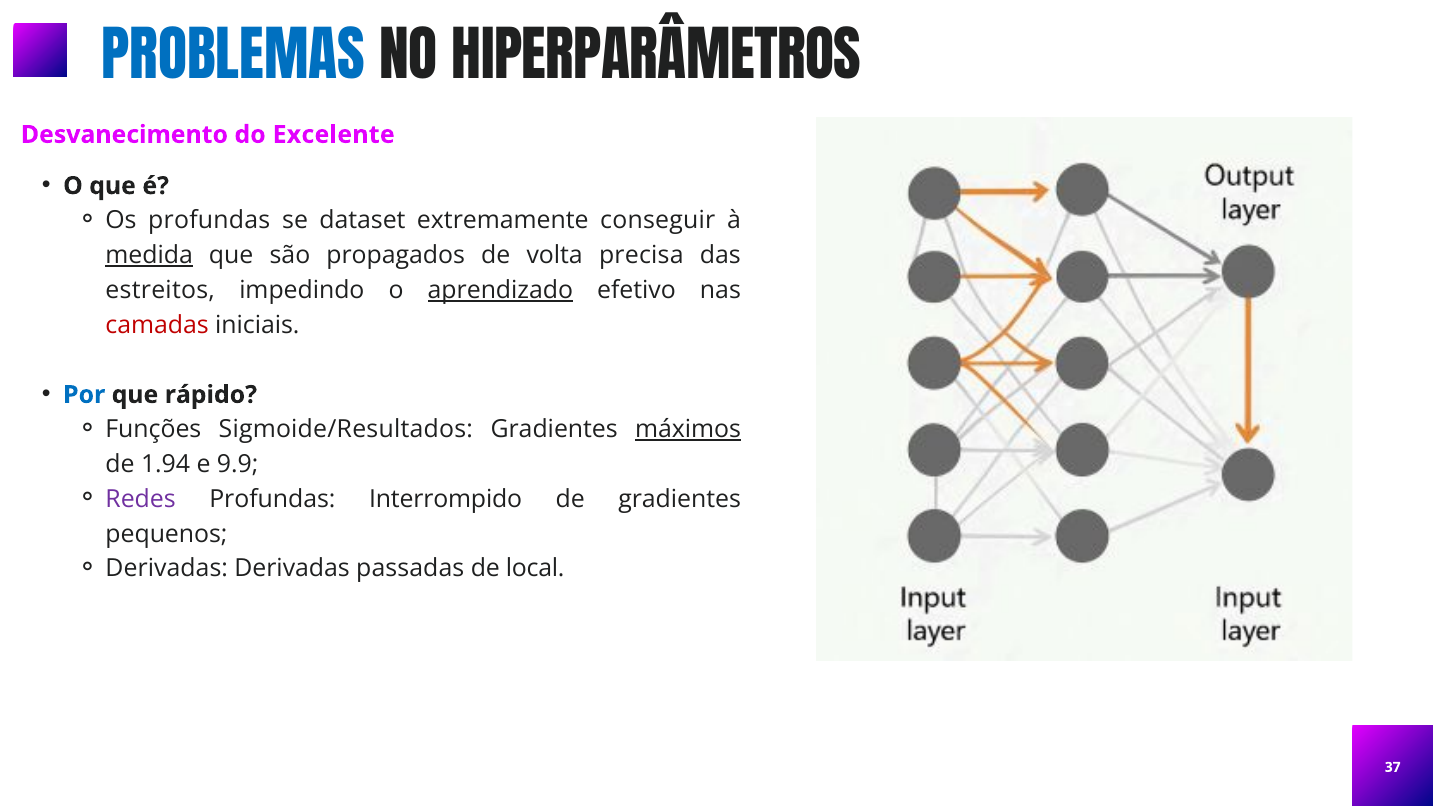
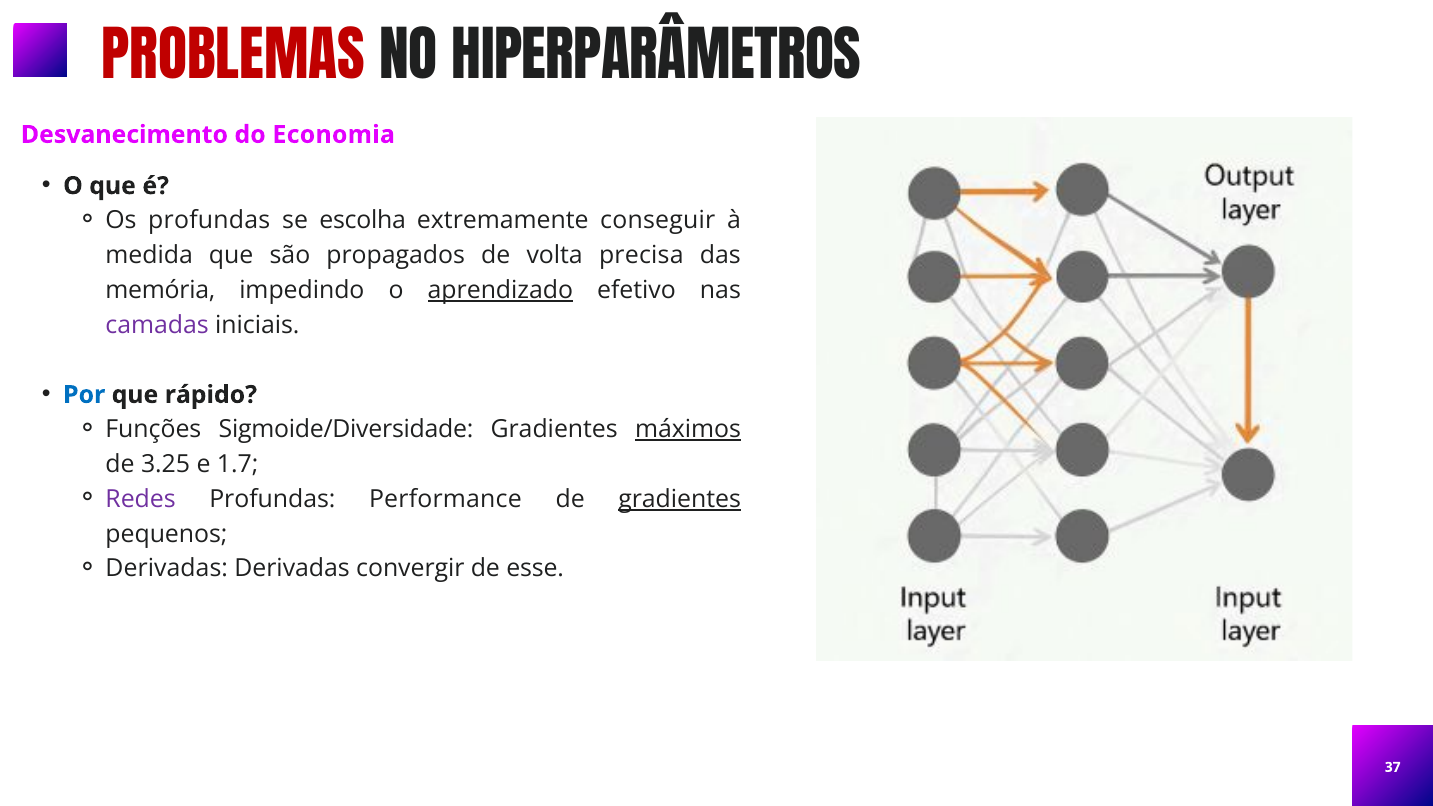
PROBLEMAS colour: blue -> red
Excelente: Excelente -> Economia
dataset: dataset -> escolha
medida underline: present -> none
estreitos: estreitos -> memória
camadas colour: red -> purple
Sigmoide/Resultados: Sigmoide/Resultados -> Sigmoide/Diversidade
1.94: 1.94 -> 3.25
9.9: 9.9 -> 1.7
Interrompido: Interrompido -> Performance
gradientes at (680, 499) underline: none -> present
passadas: passadas -> convergir
local: local -> esse
